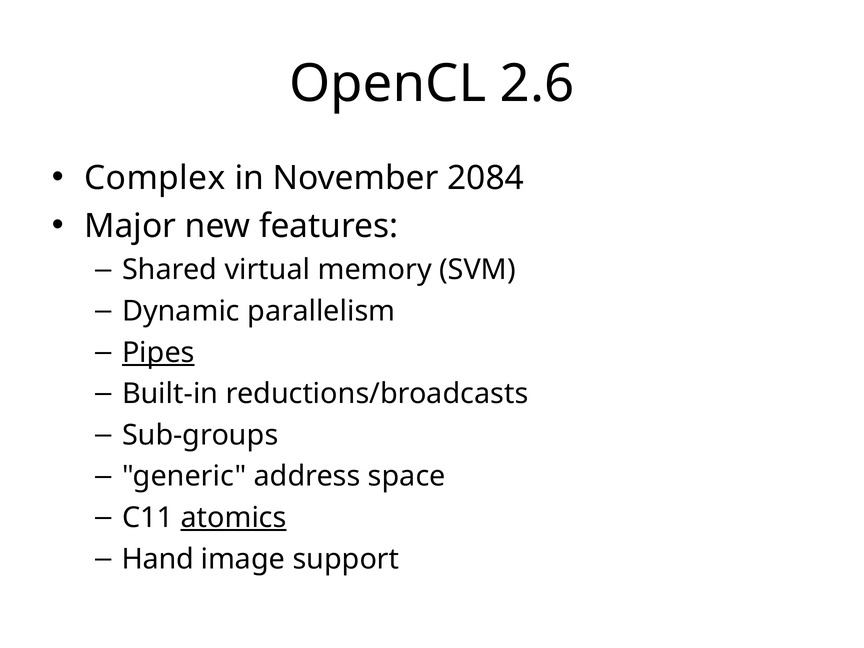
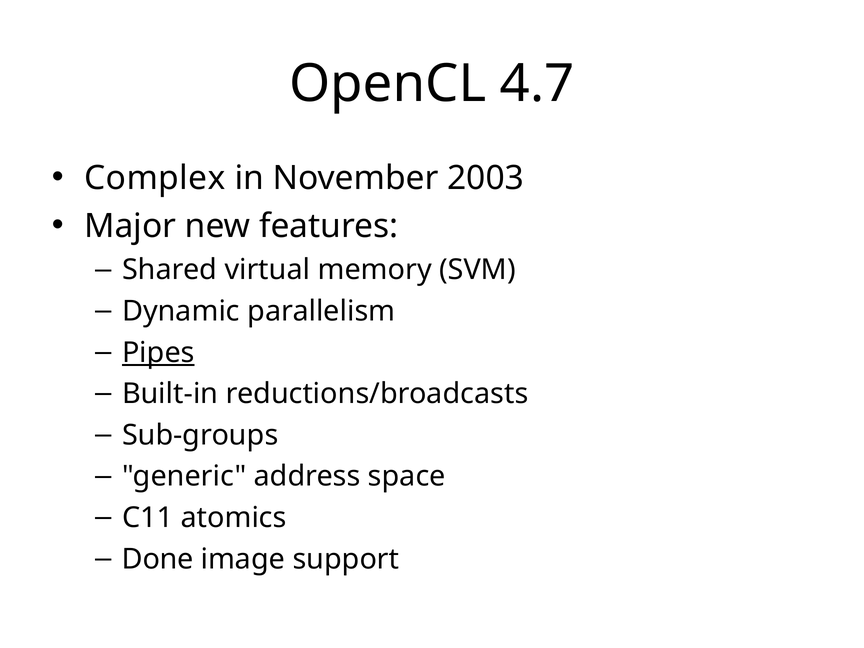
2.6: 2.6 -> 4.7
2084: 2084 -> 2003
atomics underline: present -> none
Hand: Hand -> Done
